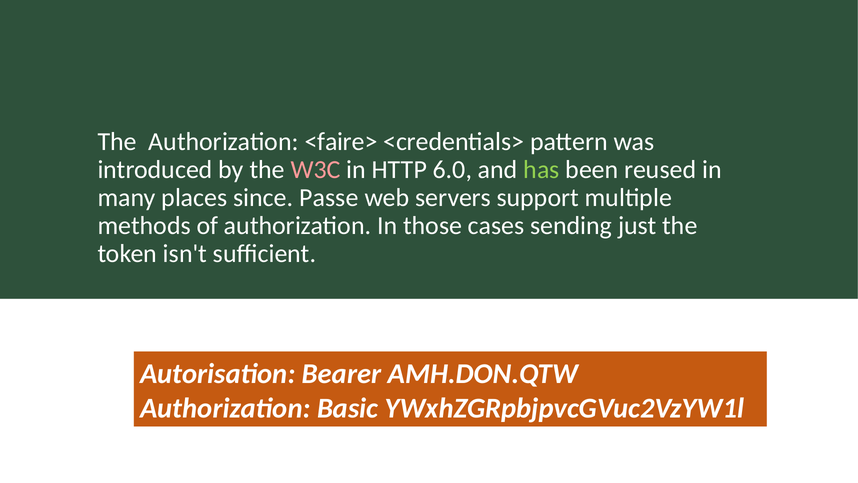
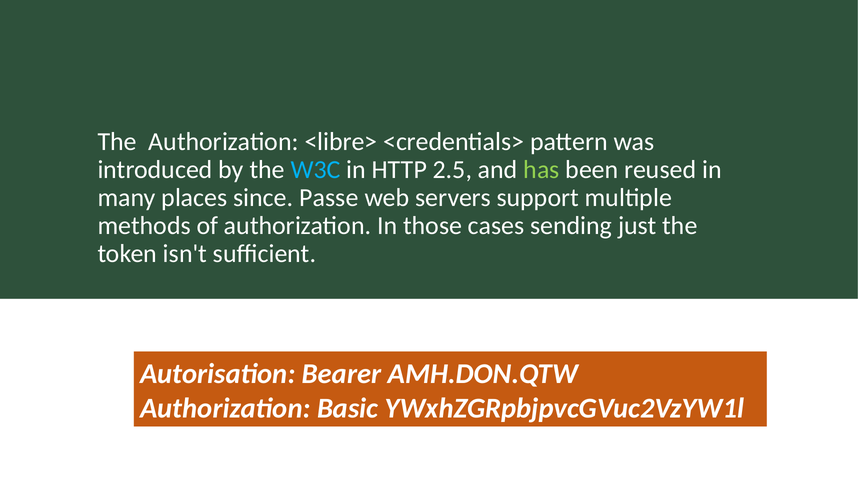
<faire>: <faire> -> <libre>
W3C colour: pink -> light blue
6.0: 6.0 -> 2.5
